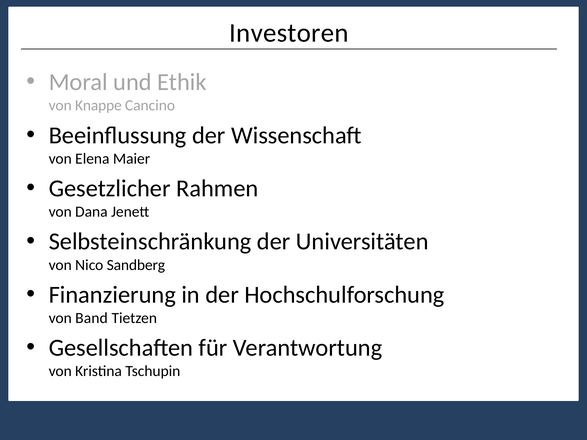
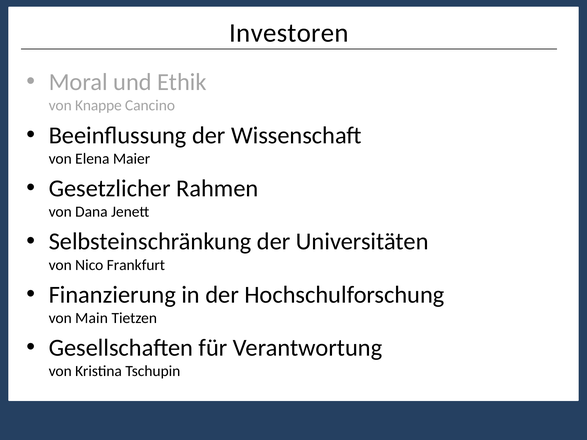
Sandberg: Sandberg -> Frankfurt
Band: Band -> Main
